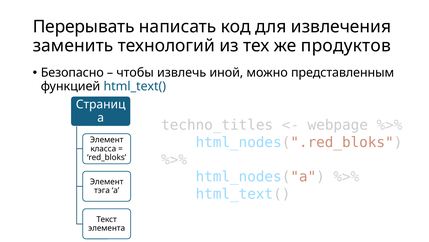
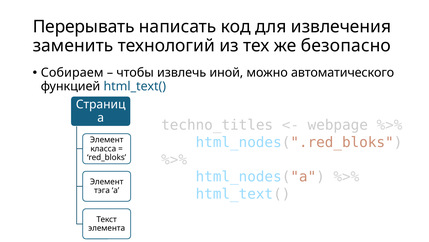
продуктов: продуктов -> безопасно
Безопасно: Безопасно -> Собираем
представленным: представленным -> автоматического
